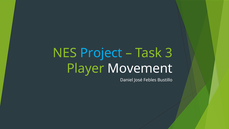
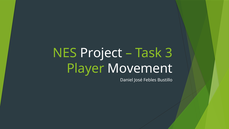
Project colour: light blue -> white
